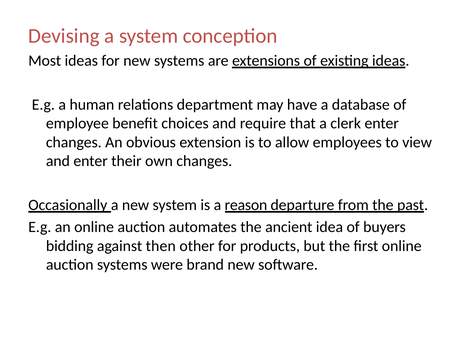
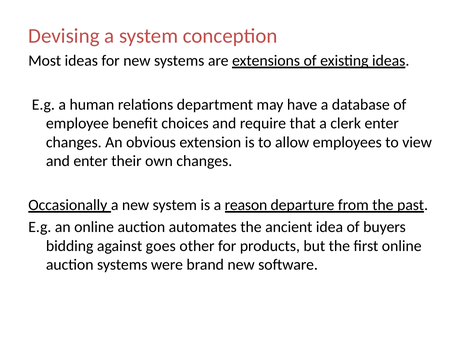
then: then -> goes
